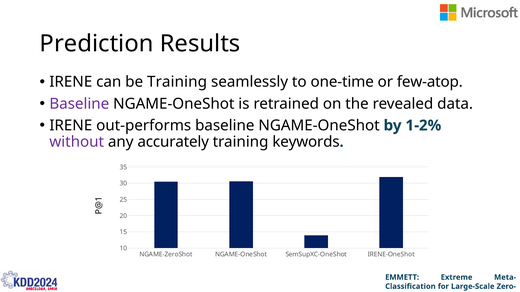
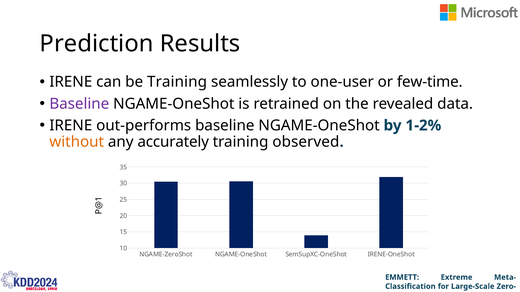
one-time: one-time -> one-user
few-atop: few-atop -> few-time
without colour: purple -> orange
keywords: keywords -> observed
